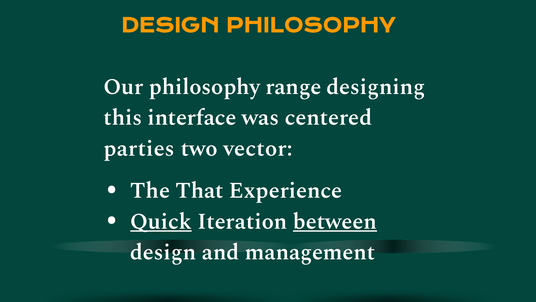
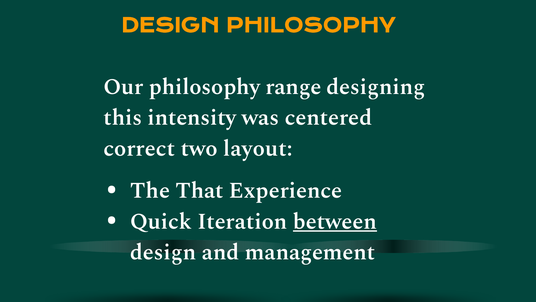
interface: interface -> intensity
parties: parties -> correct
vector: vector -> layout
Quick underline: present -> none
